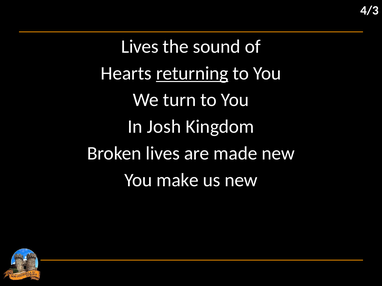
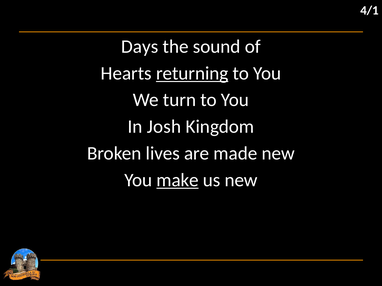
4/3: 4/3 -> 4/1
Lives at (140, 47): Lives -> Days
make underline: none -> present
